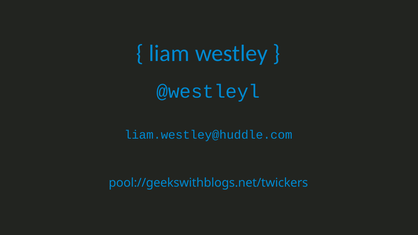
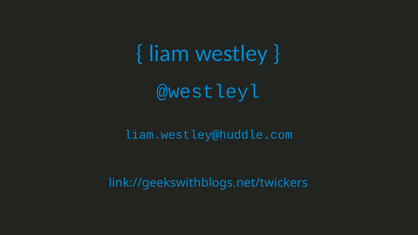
pool://geekswithblogs.net/twickers: pool://geekswithblogs.net/twickers -> link://geekswithblogs.net/twickers
